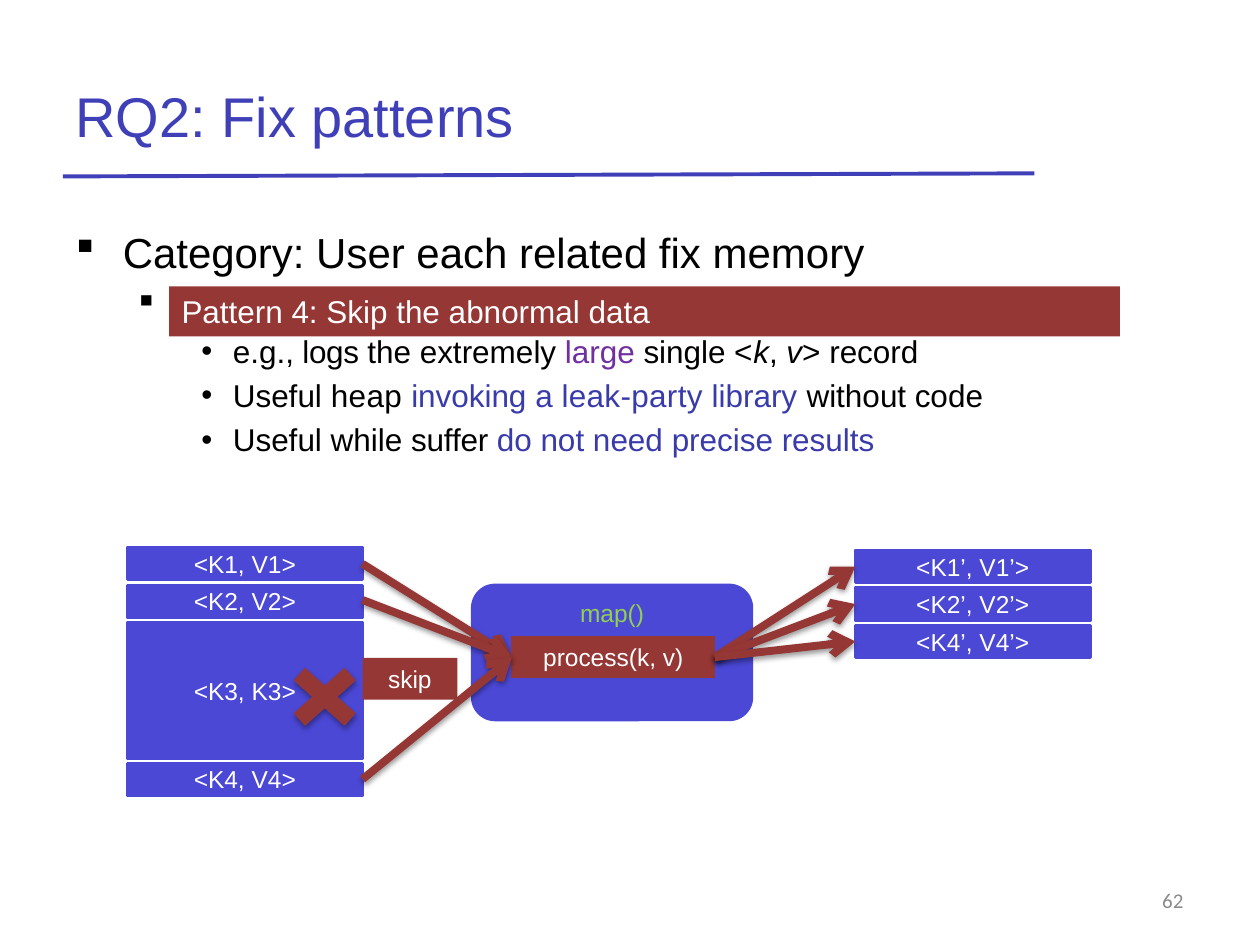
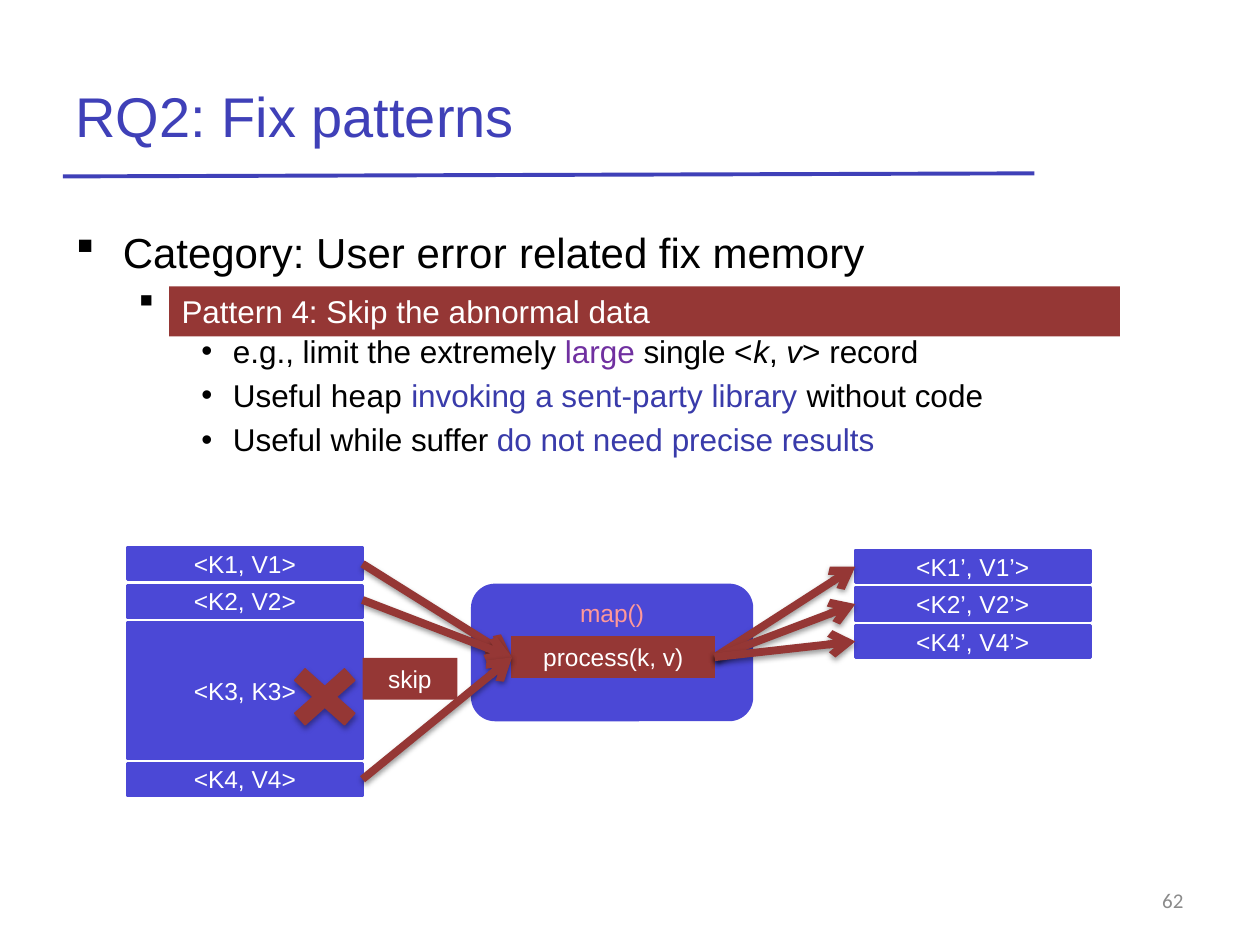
each: each -> error
logs: logs -> limit
leak-party: leak-party -> sent-party
map( colour: light green -> pink
